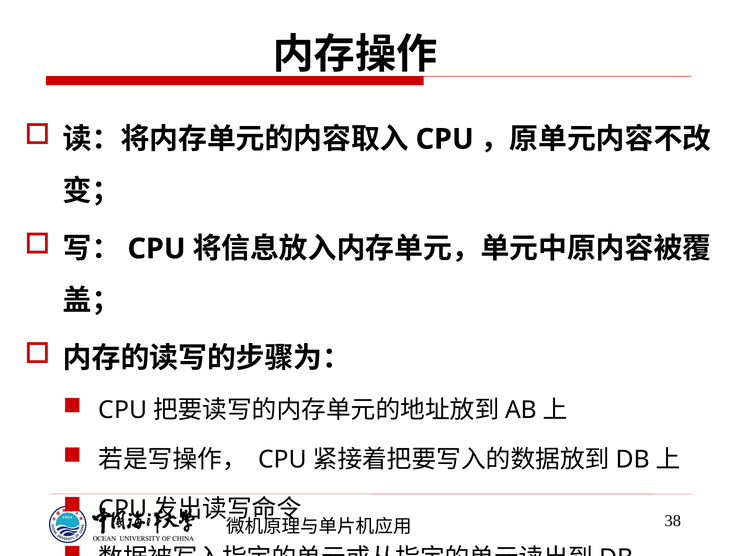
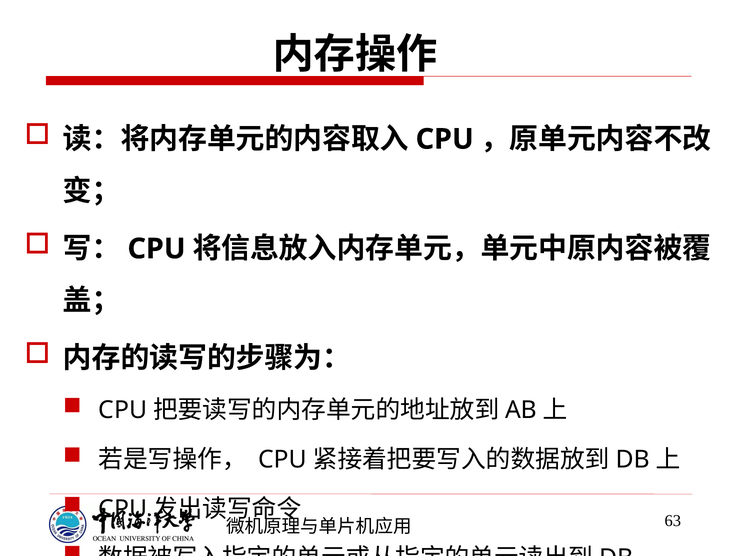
38: 38 -> 63
